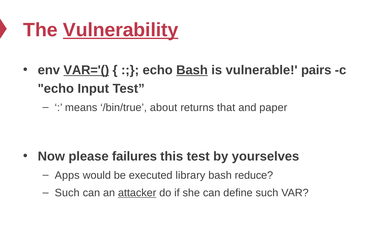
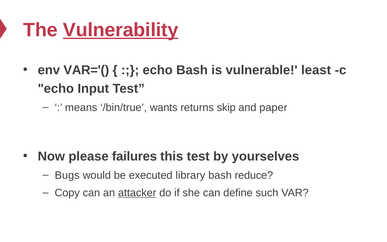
VAR='( underline: present -> none
Bash at (192, 70) underline: present -> none
pairs: pairs -> least
about: about -> wants
that: that -> skip
Apps: Apps -> Bugs
Such at (67, 193): Such -> Copy
